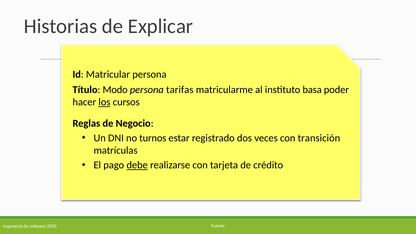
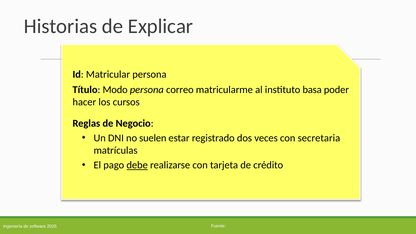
tarifas: tarifas -> correo
los underline: present -> none
turnos: turnos -> suelen
transición: transición -> secretaria
